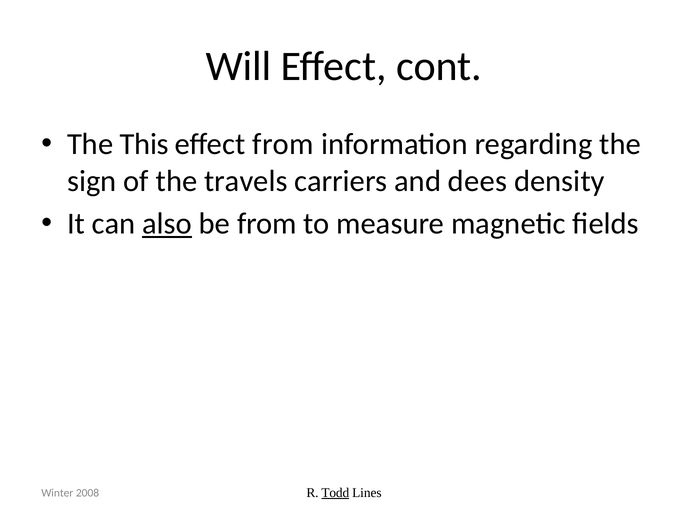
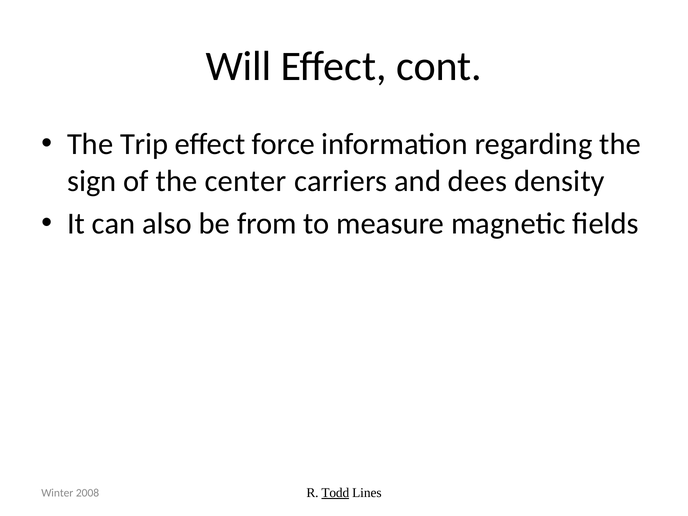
This: This -> Trip
effect from: from -> force
travels: travels -> center
also underline: present -> none
